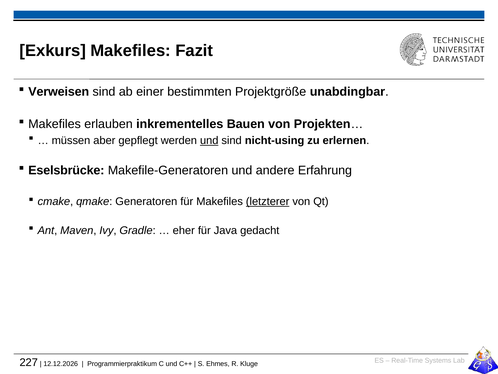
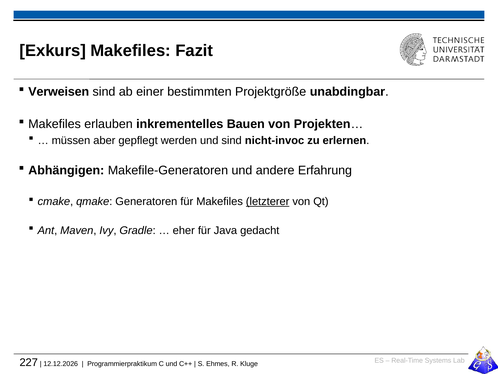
und at (209, 140) underline: present -> none
nicht-using: nicht-using -> nicht-invoc
Eselsbrücke: Eselsbrücke -> Abhängigen
